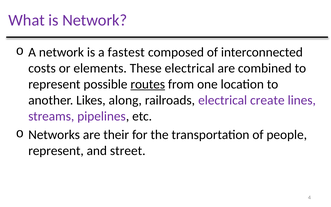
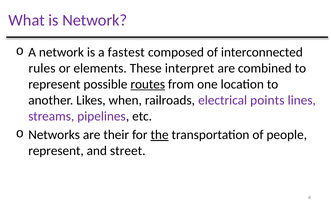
costs: costs -> rules
These electrical: electrical -> interpret
along: along -> when
create: create -> points
the underline: none -> present
